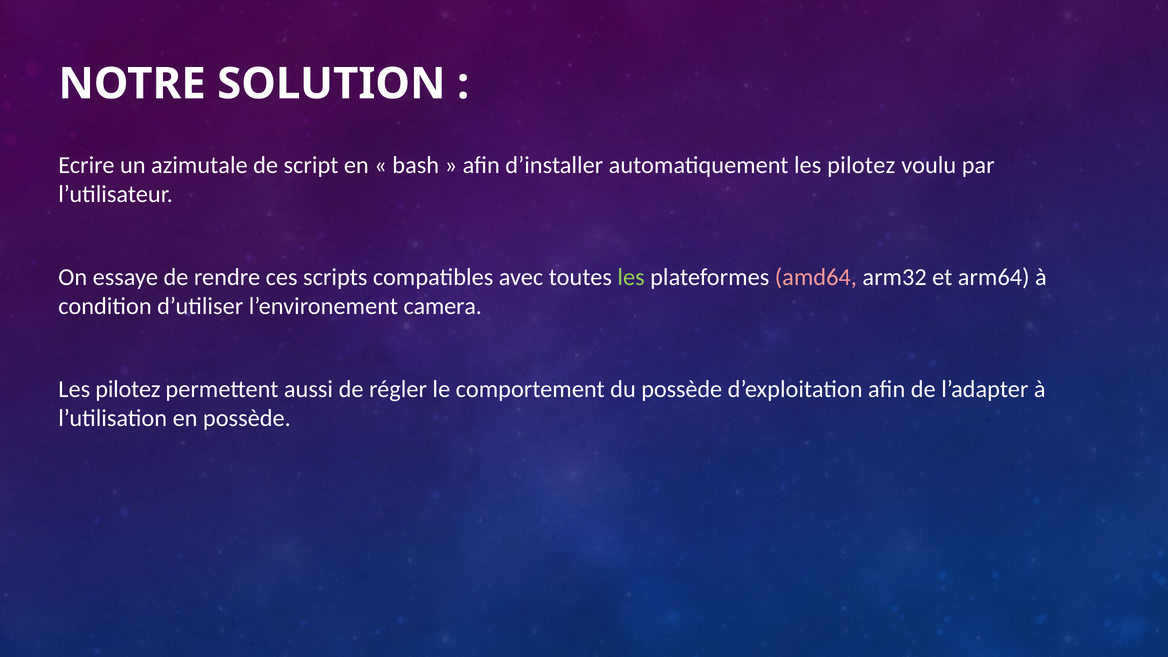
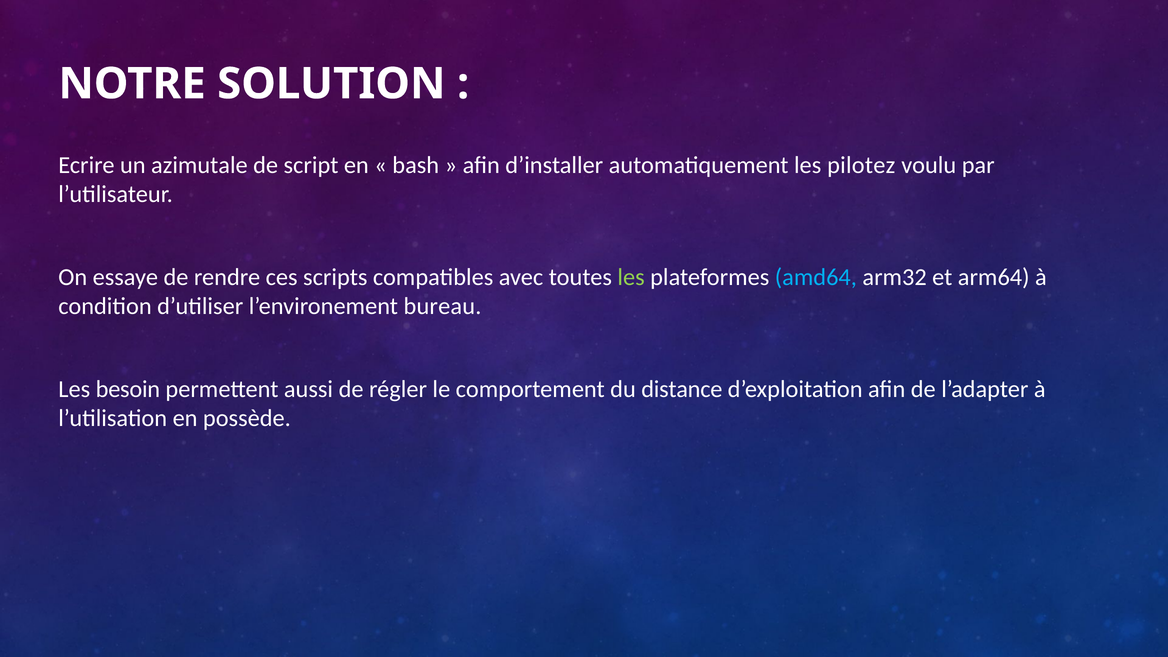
amd64 colour: pink -> light blue
camera: camera -> bureau
pilotez at (128, 389): pilotez -> besoin
du possède: possède -> distance
